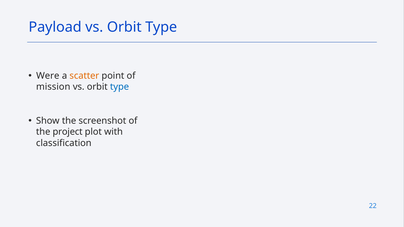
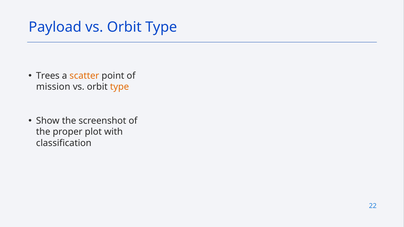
Were: Were -> Trees
type at (120, 87) colour: blue -> orange
project: project -> proper
